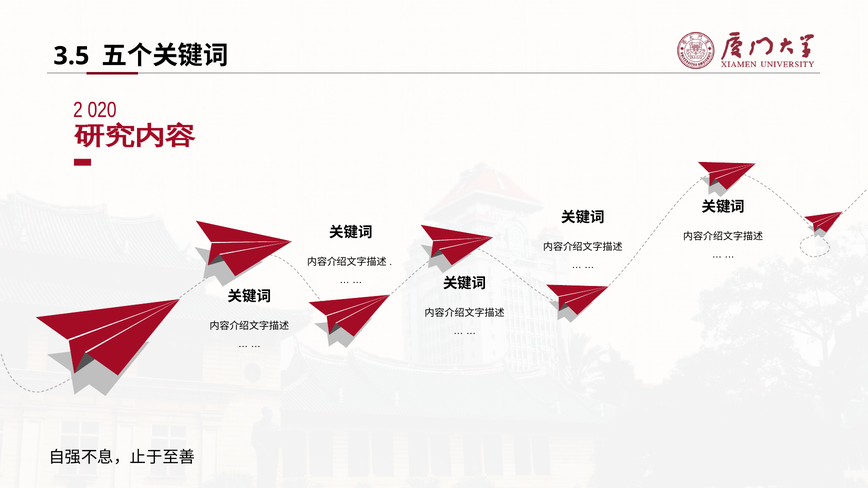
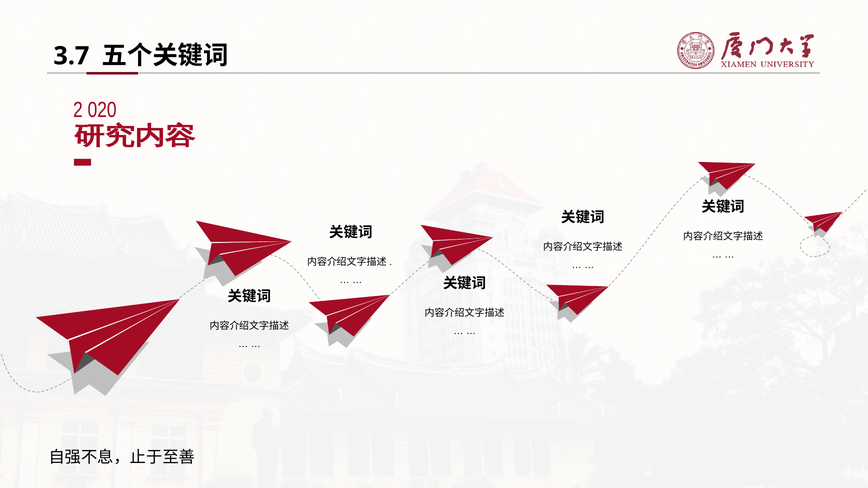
3.5: 3.5 -> 3.7
